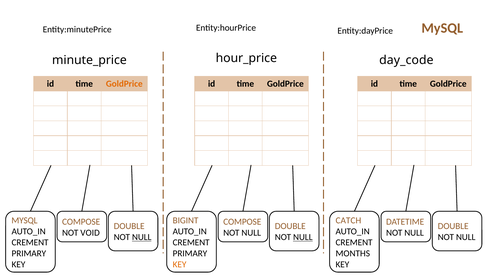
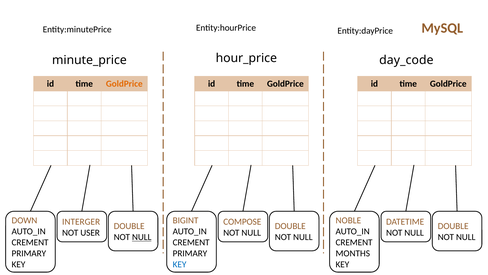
MYSQL at (25, 220): MYSQL -> DOWN
CATCH: CATCH -> NOBLE
COMPOSE at (81, 221): COMPOSE -> INTERGER
VOID: VOID -> USER
NULL at (303, 237) underline: present -> none
KEY at (180, 264) colour: orange -> blue
